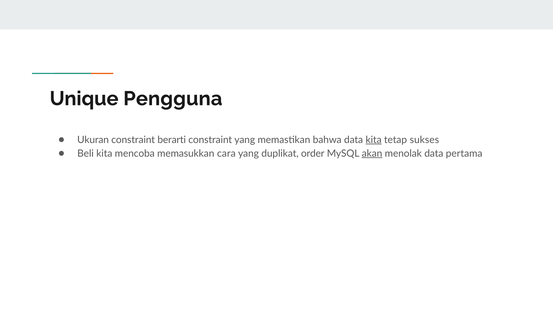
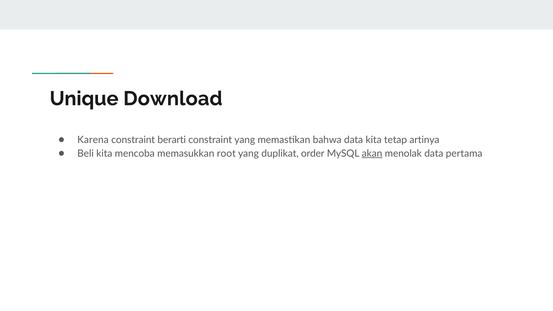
Pengguna: Pengguna -> Download
Ukuran: Ukuran -> Karena
kita at (374, 140) underline: present -> none
sukses: sukses -> artinya
cara: cara -> root
